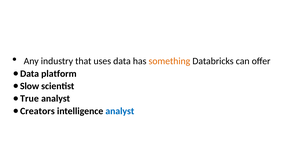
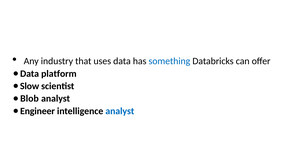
something colour: orange -> blue
True: True -> Blob
Creators: Creators -> Engineer
